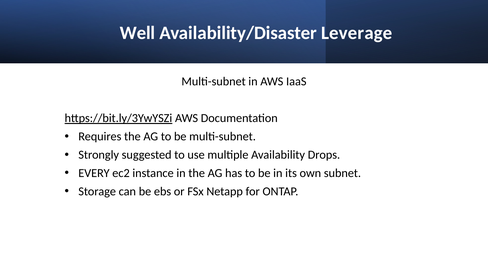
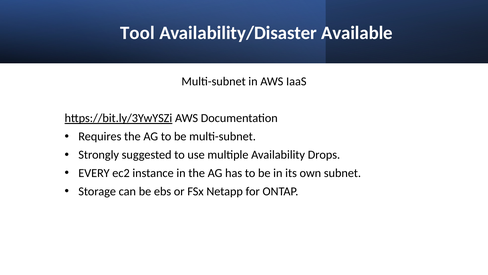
Well: Well -> Tool
Leverage: Leverage -> Available
